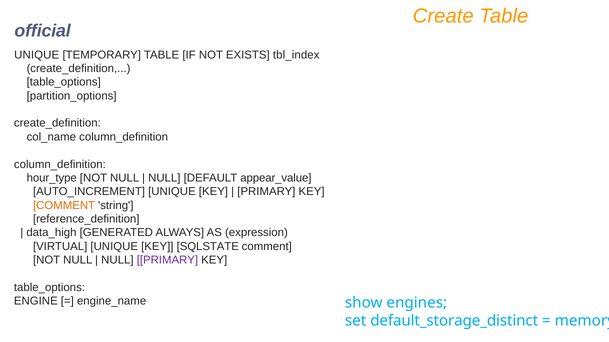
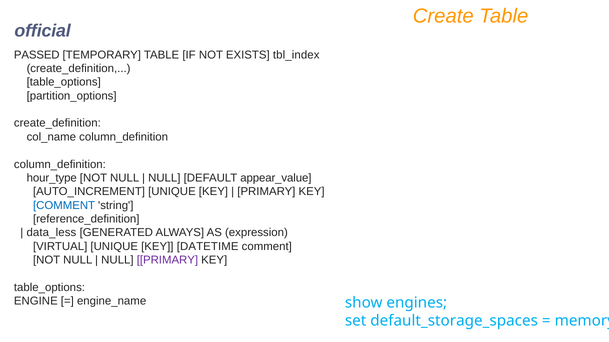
UNIQUE at (37, 55): UNIQUE -> PASSED
COMMENT at (64, 206) colour: orange -> blue
data_high: data_high -> data_less
SQLSTATE: SQLSTATE -> DATETIME
default_storage_distinct: default_storage_distinct -> default_storage_spaces
